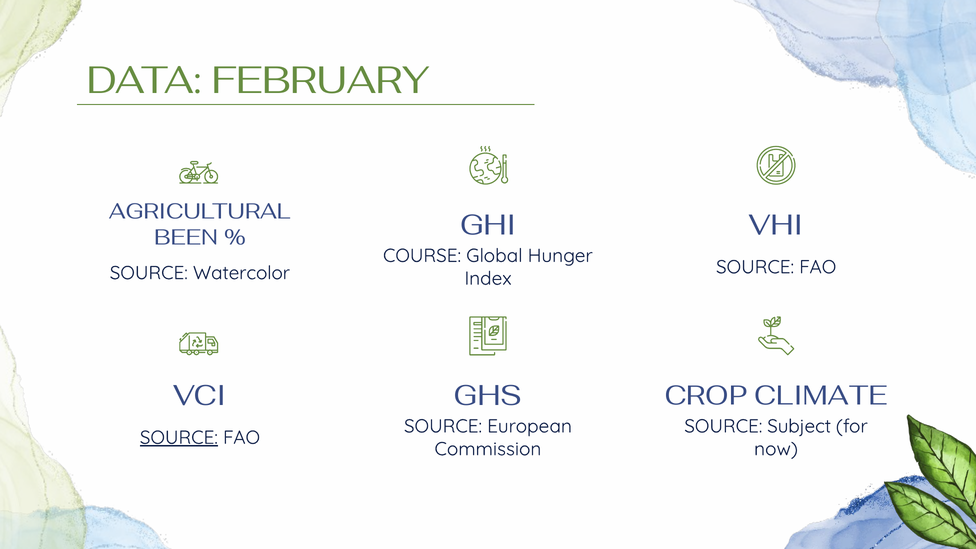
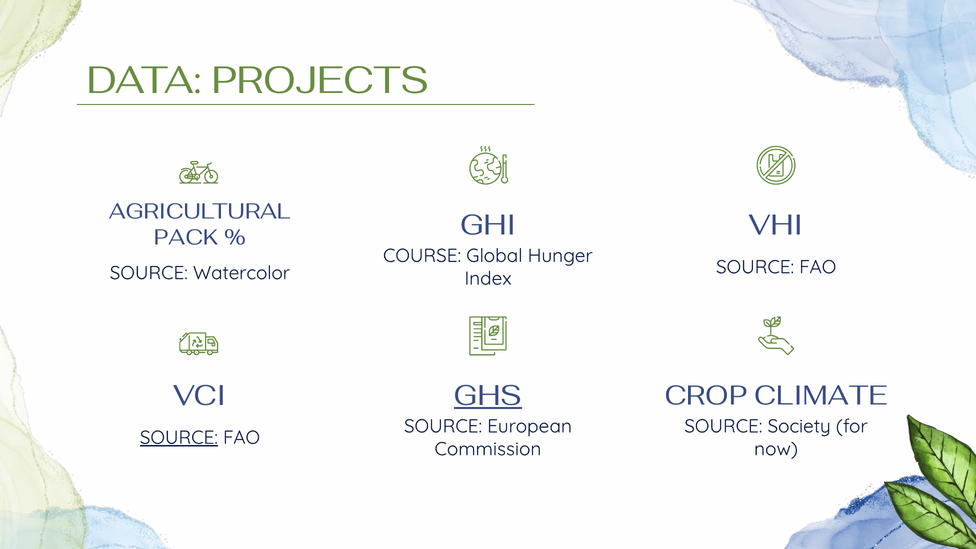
FEBRUARY: FEBRUARY -> PROJECTS
BEEN: BEEN -> PACK
GHS underline: none -> present
Subject: Subject -> Society
